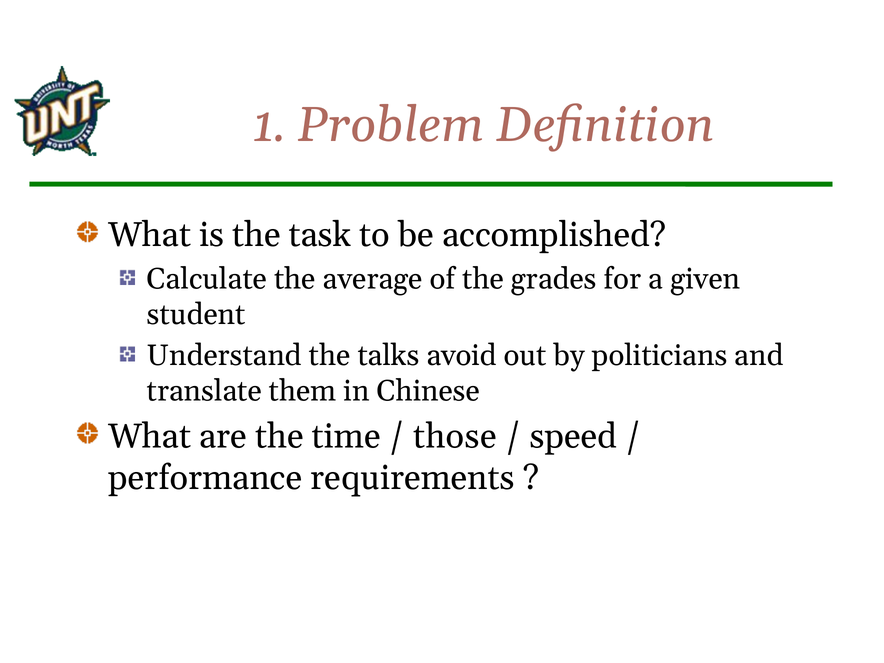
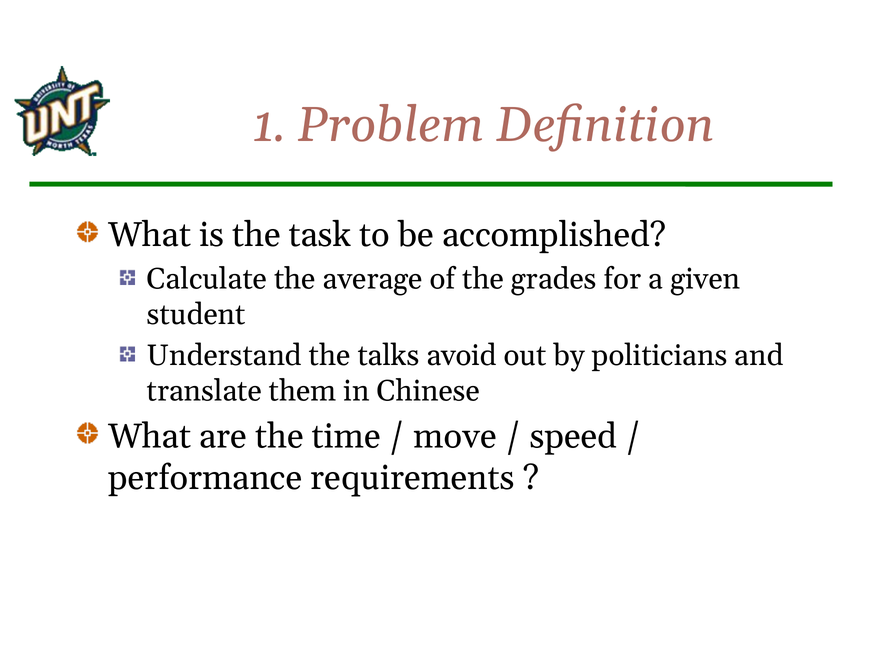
those: those -> move
